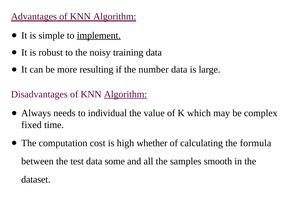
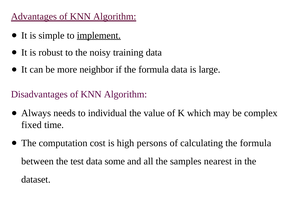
resulting: resulting -> neighbor
if the number: number -> formula
Algorithm at (125, 94) underline: present -> none
whether: whether -> persons
smooth: smooth -> nearest
